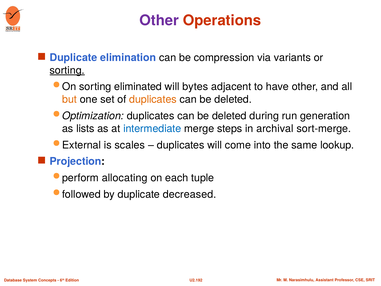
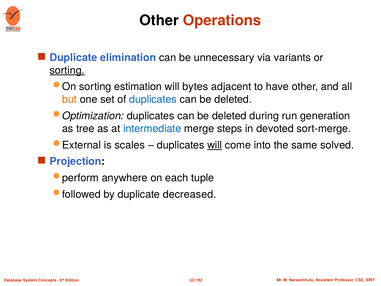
Other at (159, 21) colour: purple -> black
compression: compression -> unnecessary
eliminated: eliminated -> estimation
duplicates at (153, 99) colour: orange -> blue
lists: lists -> tree
archival: archival -> devoted
will at (215, 145) underline: none -> present
lookup: lookup -> solved
allocating: allocating -> anywhere
